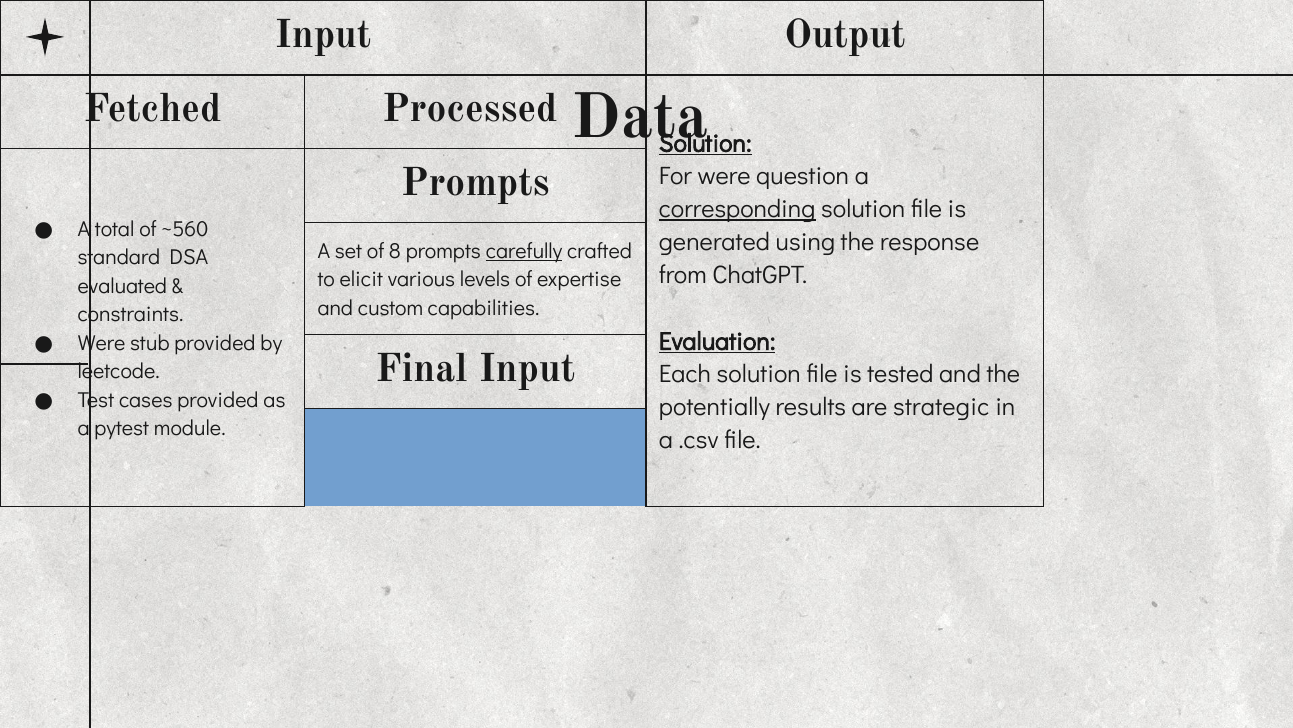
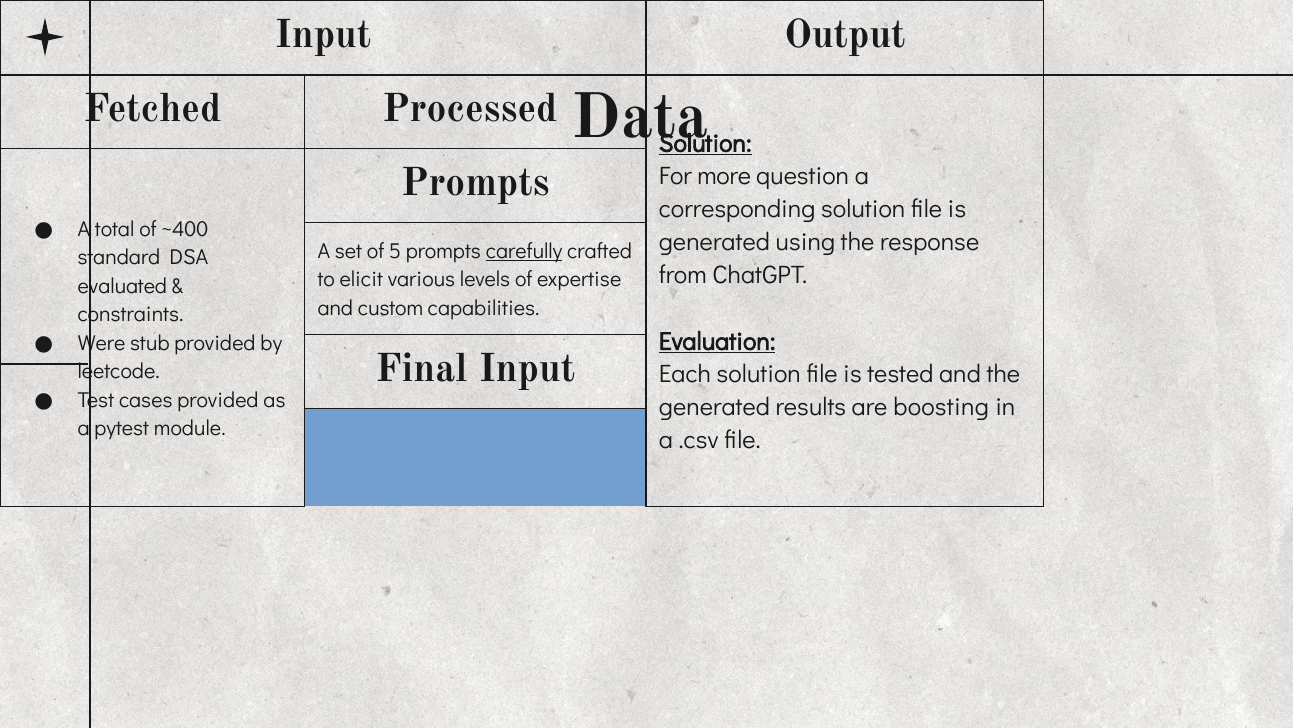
For were: were -> more
corresponding underline: present -> none
~560: ~560 -> ~400
8: 8 -> 5
potentially at (714, 407): potentially -> generated
strategic: strategic -> boosting
